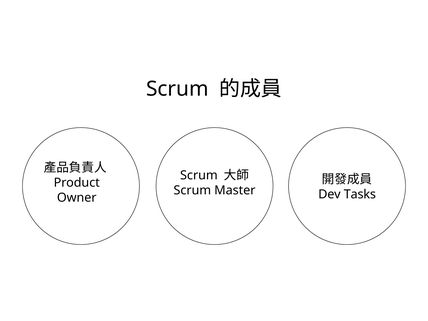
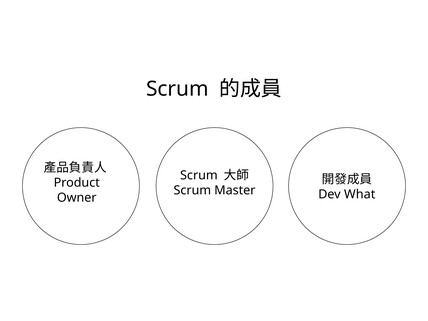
Tasks: Tasks -> What
